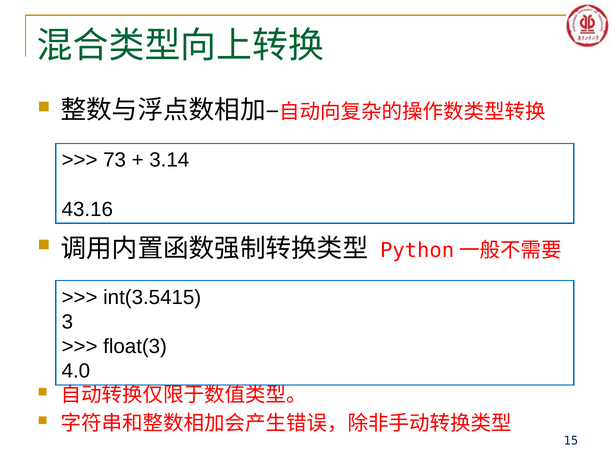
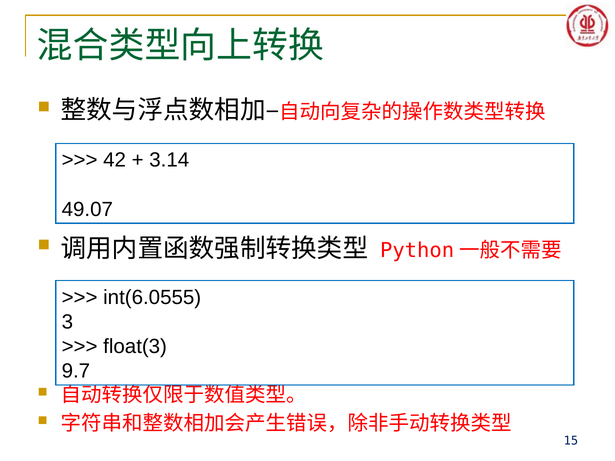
73: 73 -> 42
43.16: 43.16 -> 49.07
int(3.5415: int(3.5415 -> int(6.0555
4.0: 4.0 -> 9.7
